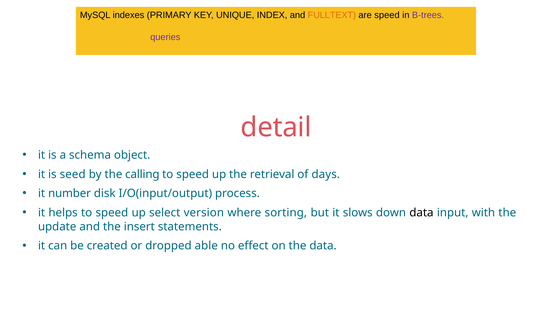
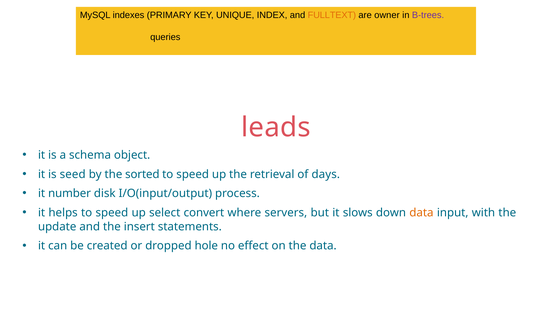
are speed: speed -> owner
queries colour: purple -> black
detail: detail -> leads
calling: calling -> sorted
version: version -> convert
sorting: sorting -> servers
data at (421, 213) colour: black -> orange
able: able -> hole
